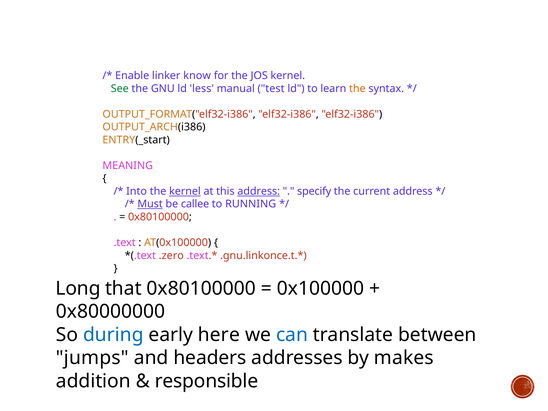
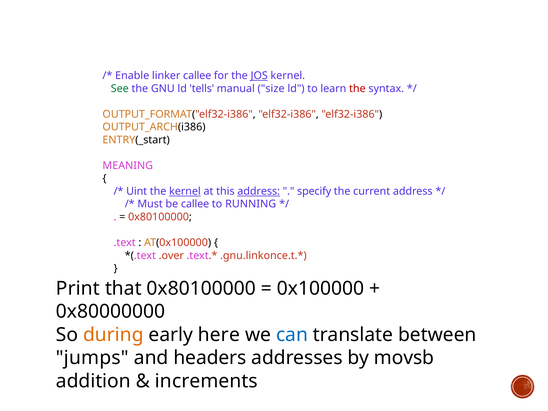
linker know: know -> callee
JOS underline: none -> present
less: less -> tells
test: test -> size
the at (357, 88) colour: orange -> red
Into: Into -> Uint
Must underline: present -> none
.zero: .zero -> .over
Long: Long -> Print
during colour: blue -> orange
makes: makes -> movsb
responsible: responsible -> increments
